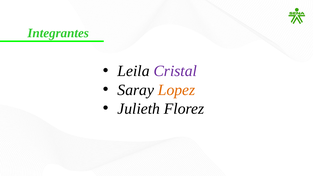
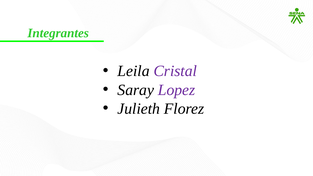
Lopez colour: orange -> purple
